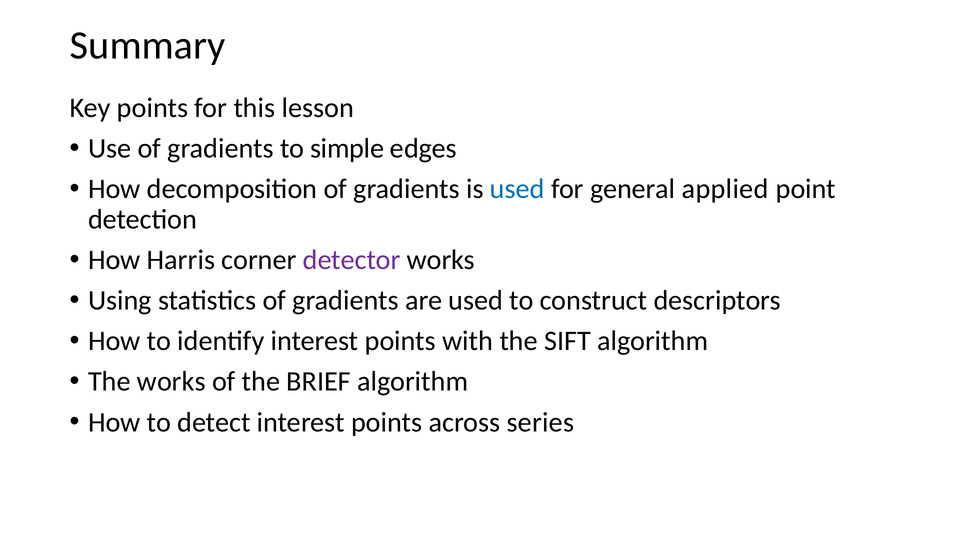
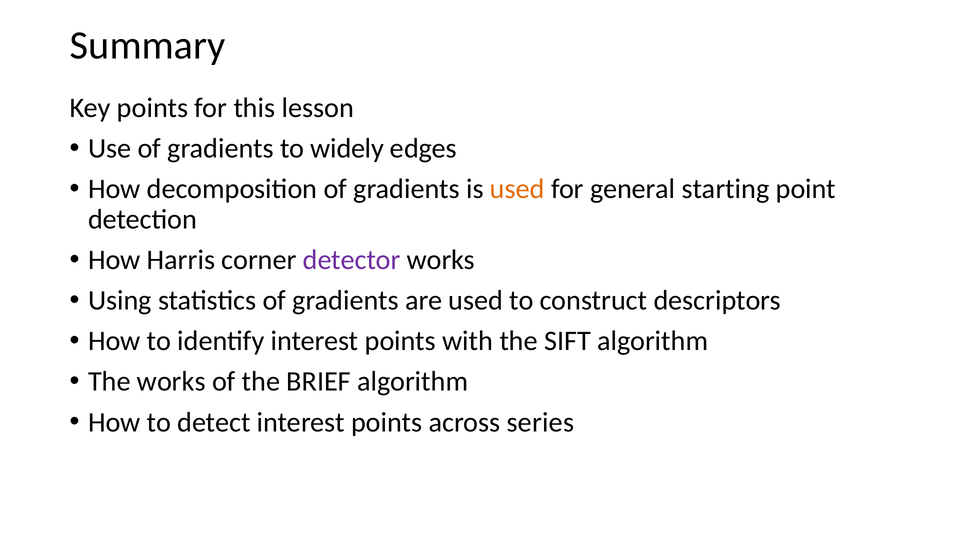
simple: simple -> widely
used at (517, 189) colour: blue -> orange
applied: applied -> starting
